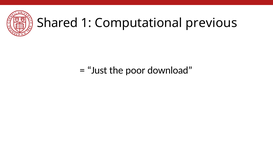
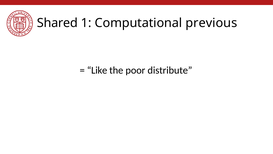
Just: Just -> Like
download: download -> distribute
